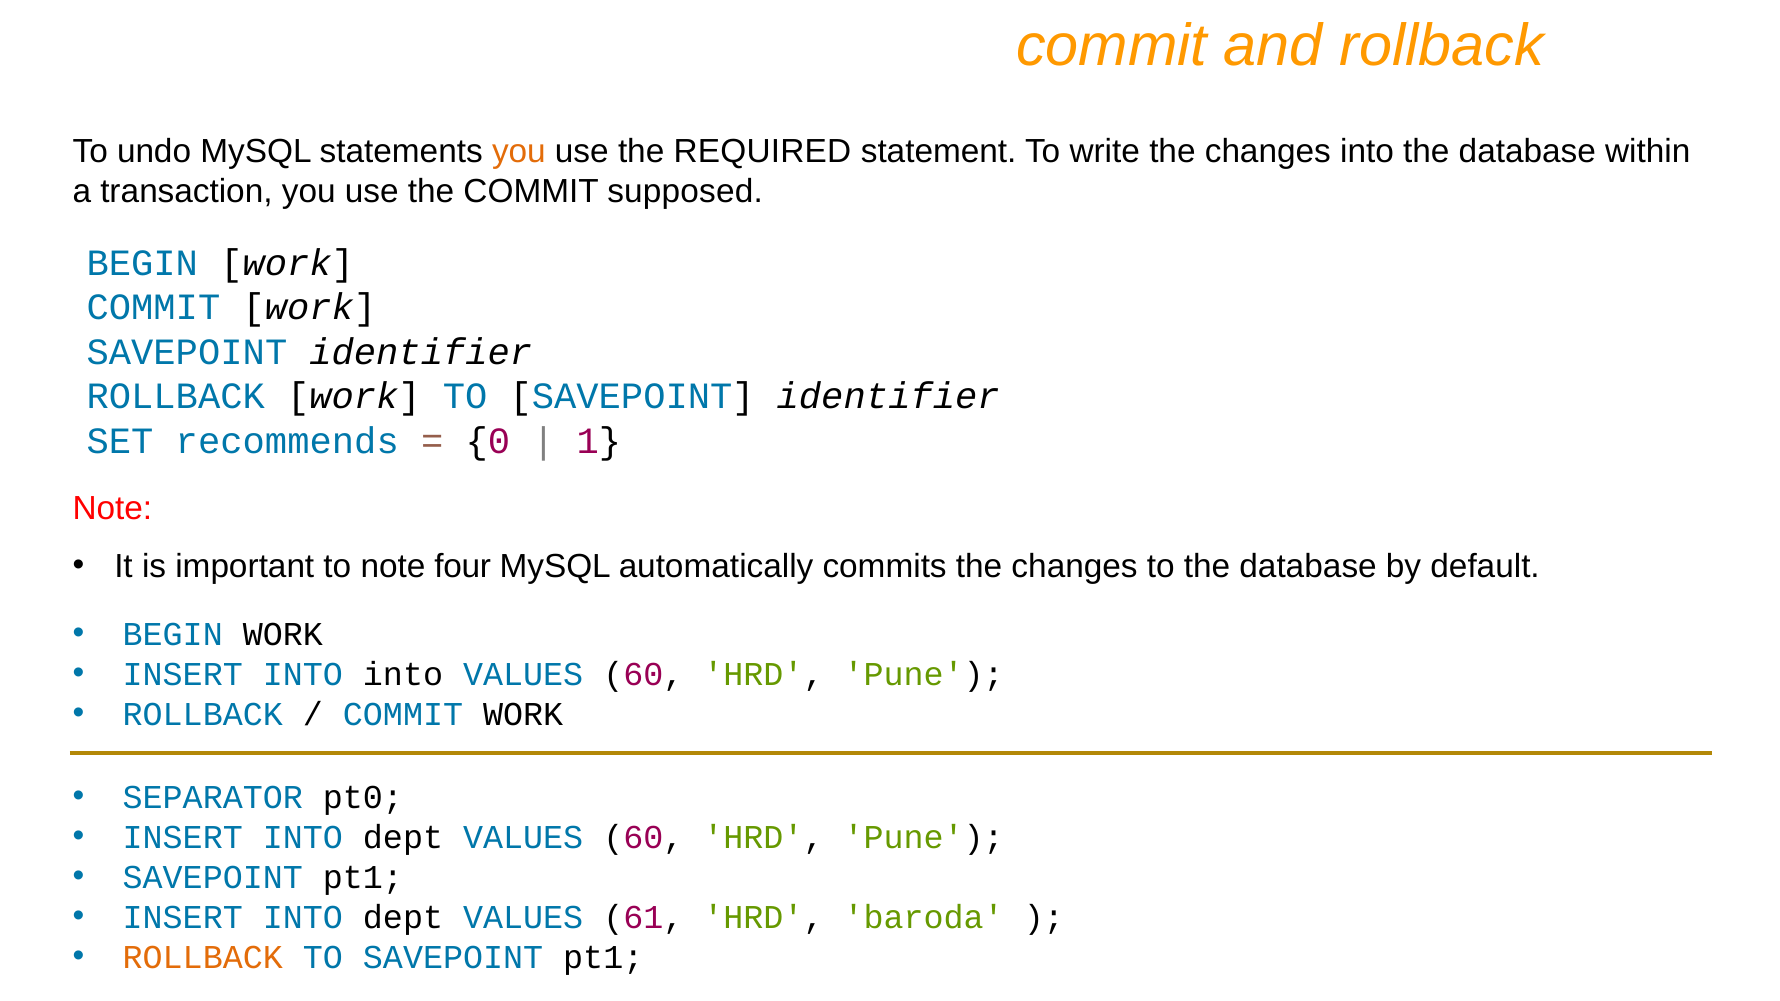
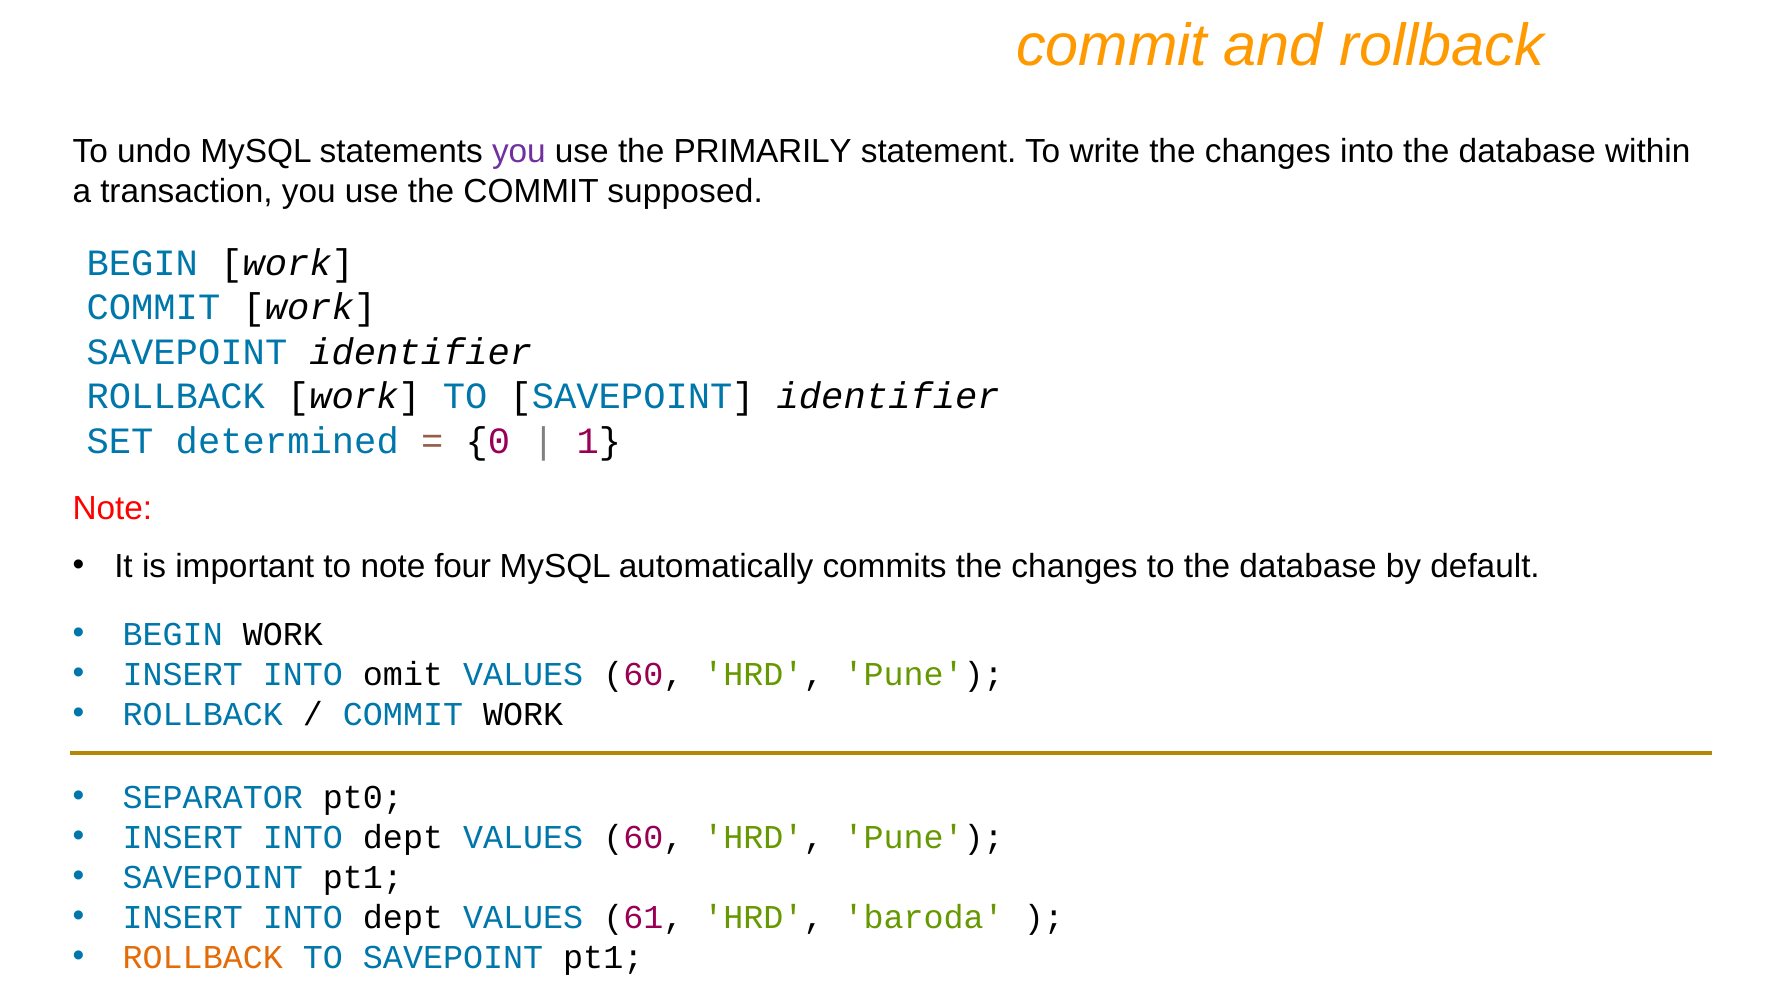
you at (519, 151) colour: orange -> purple
REQUIRED: REQUIRED -> PRIMARILY
recommends: recommends -> determined
INTO into: into -> omit
